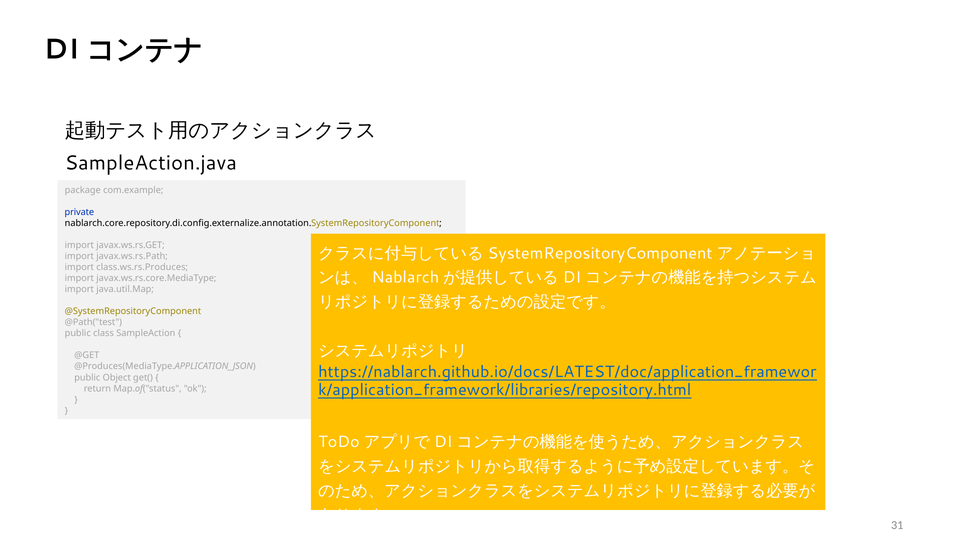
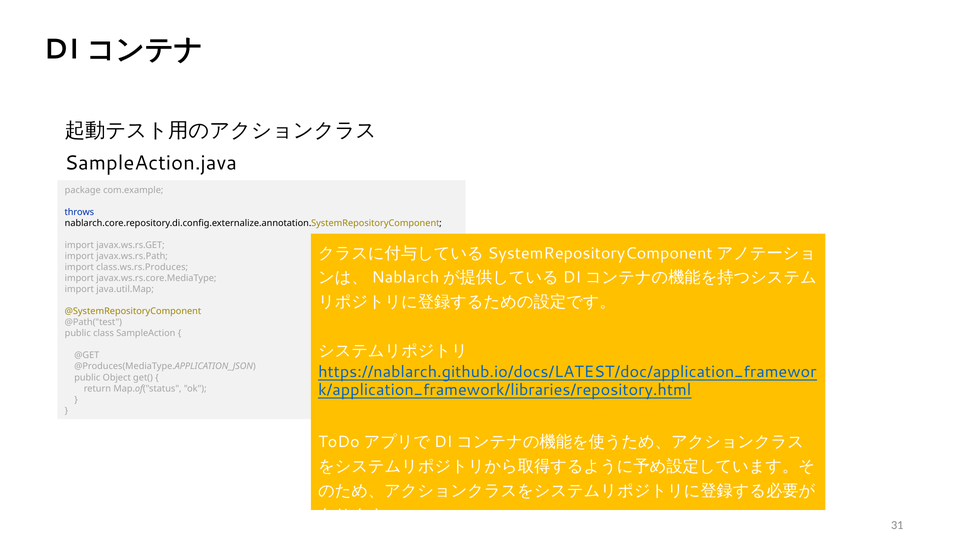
private: private -> throws
